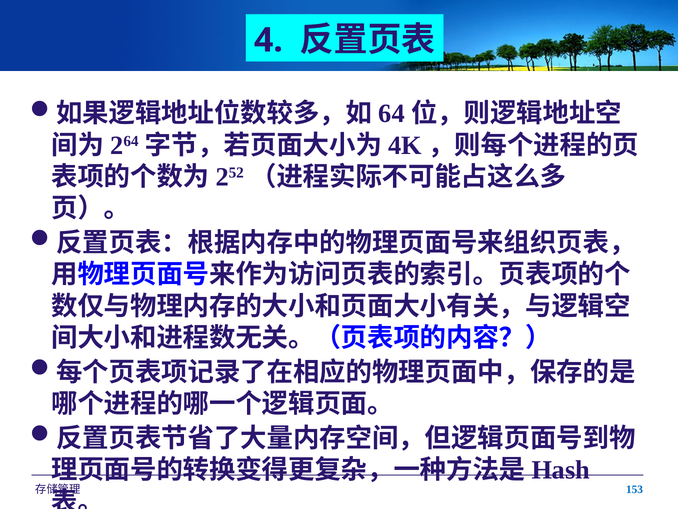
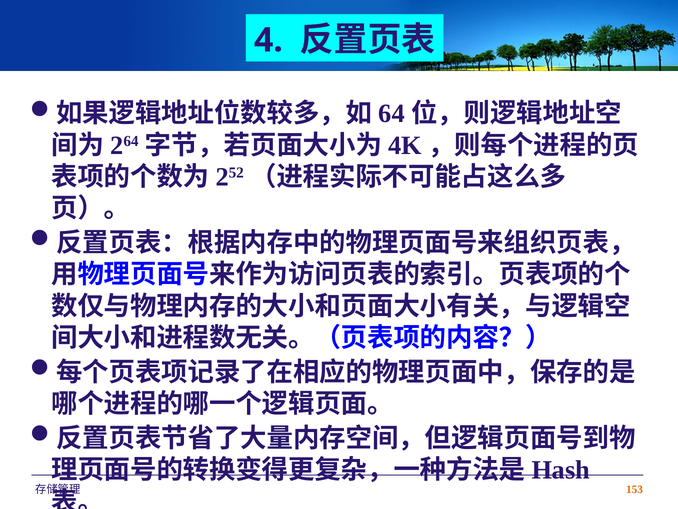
153 colour: blue -> orange
